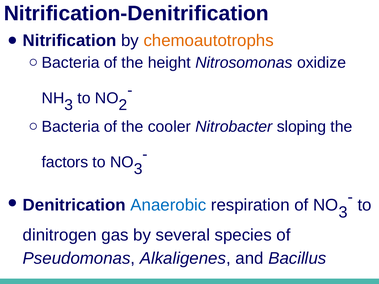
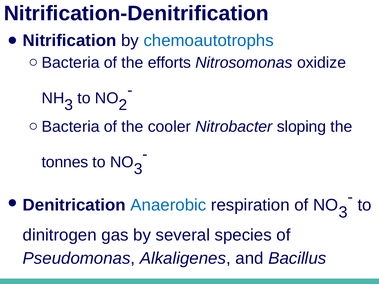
chemoautotrophs colour: orange -> blue
height: height -> efforts
factors: factors -> tonnes
